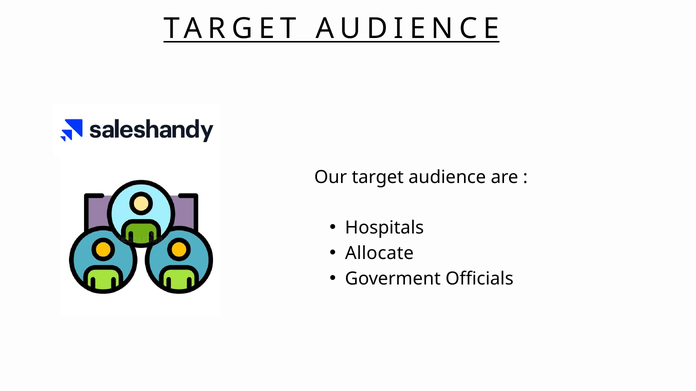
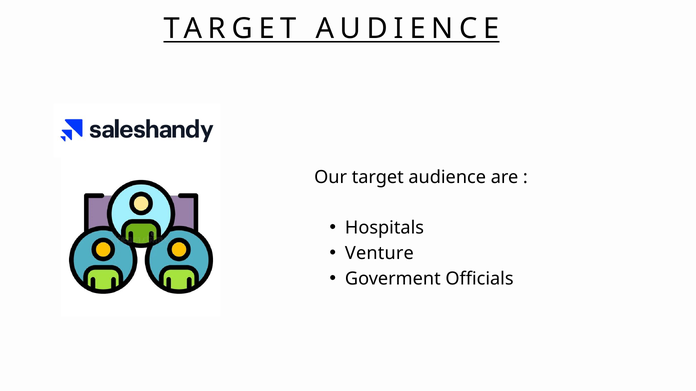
Allocate: Allocate -> Venture
